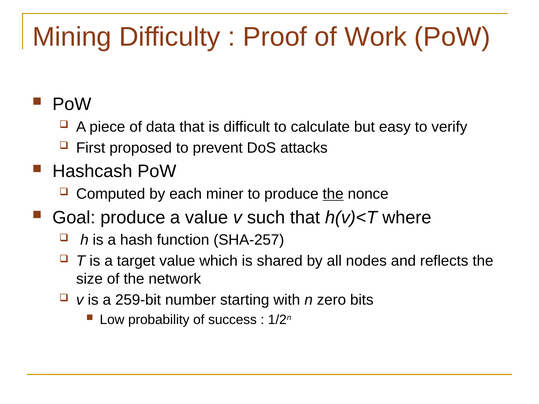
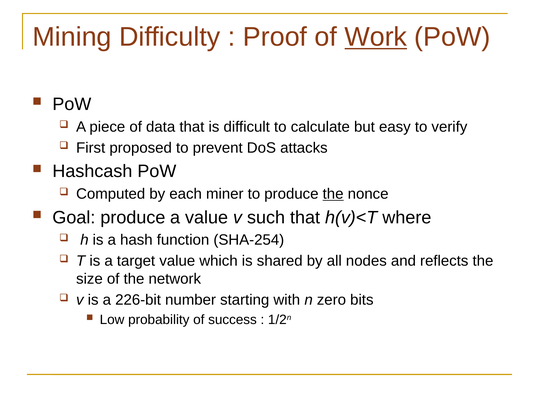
Work underline: none -> present
SHA-257: SHA-257 -> SHA-254
259-bit: 259-bit -> 226-bit
